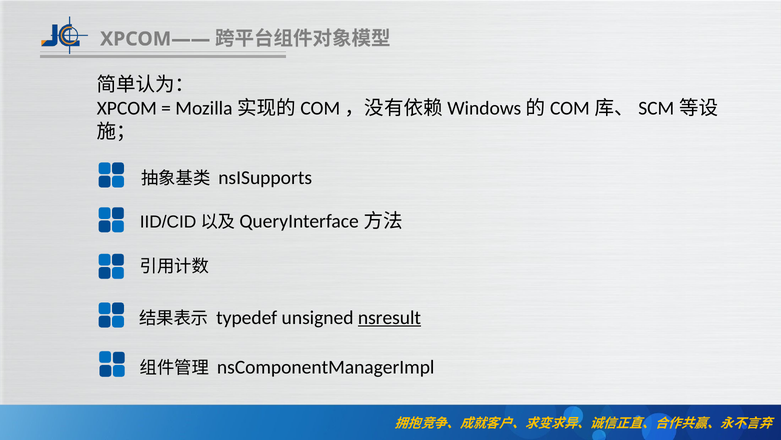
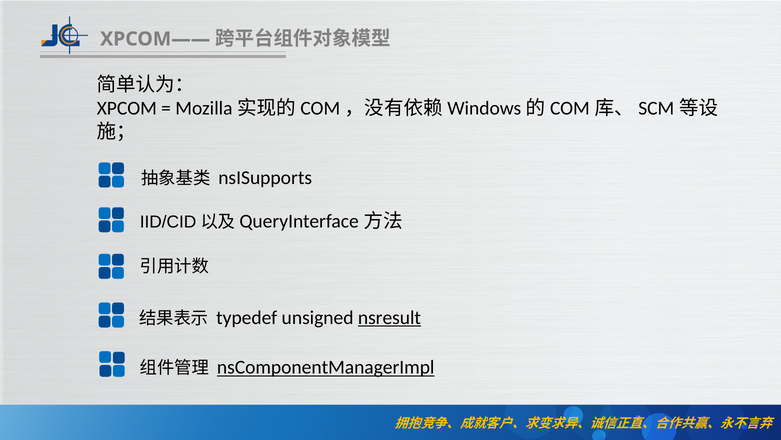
nsComponentManagerImpl underline: none -> present
